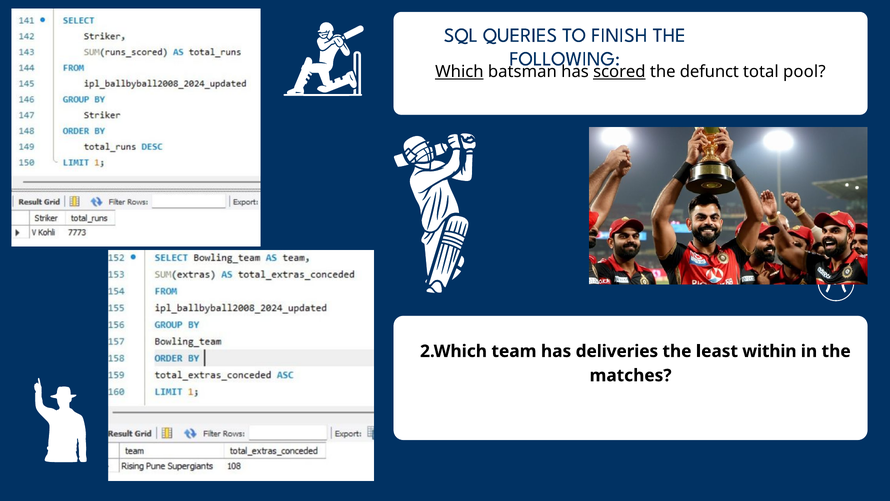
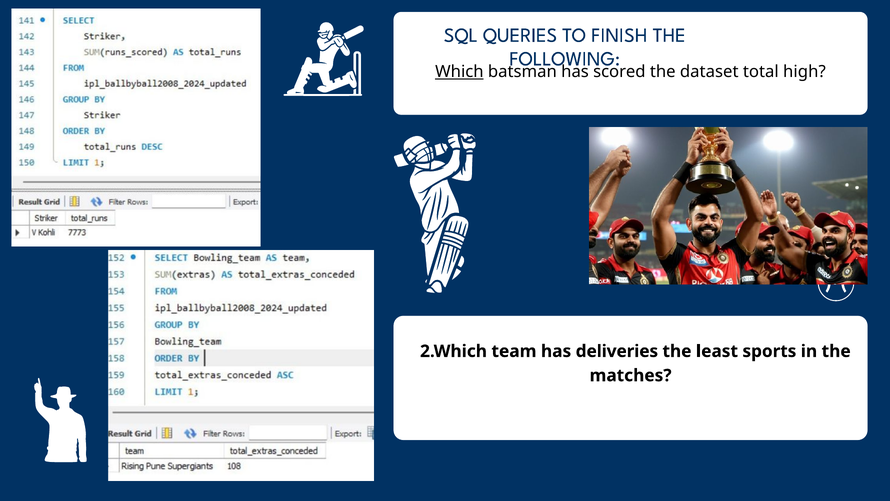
scored underline: present -> none
defunct: defunct -> dataset
pool: pool -> high
within: within -> sports
